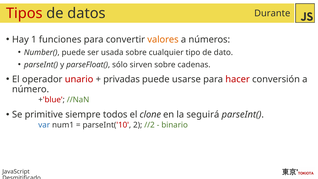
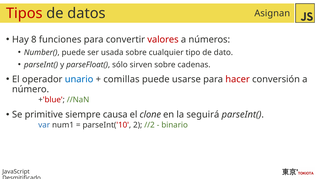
Durante: Durante -> Asignan
1: 1 -> 8
valores colour: orange -> red
unario colour: red -> blue
privadas: privadas -> comillas
todos: todos -> causa
